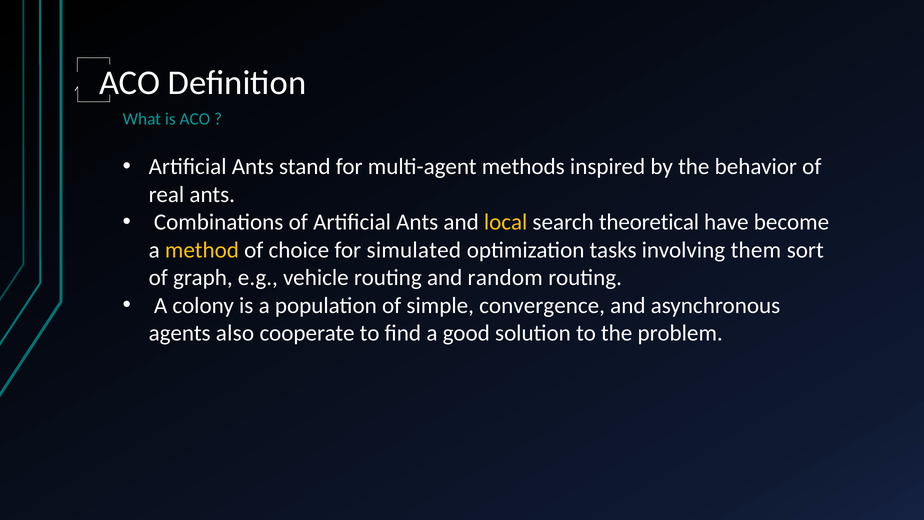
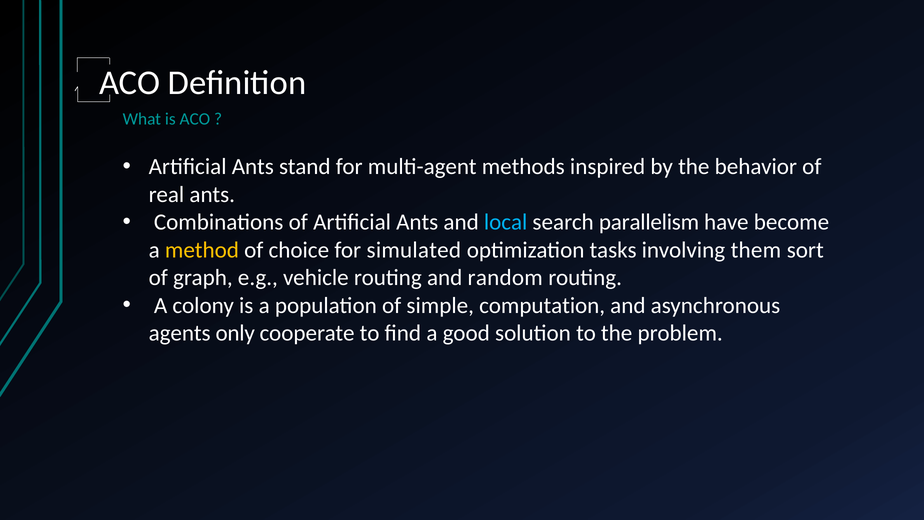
local colour: yellow -> light blue
theoretical: theoretical -> parallelism
convergence: convergence -> computation
also: also -> only
